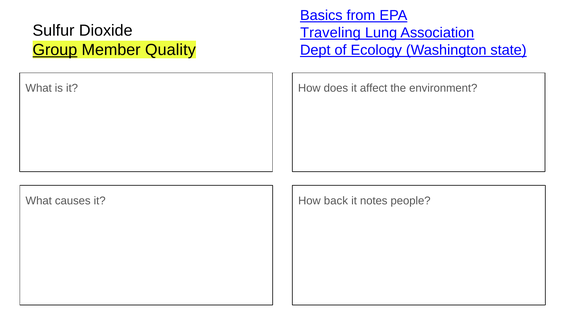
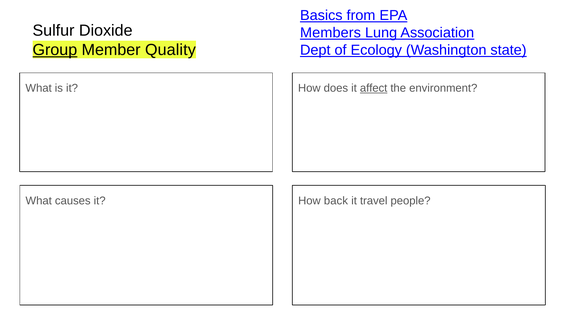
Traveling: Traveling -> Members
affect underline: none -> present
notes: notes -> travel
